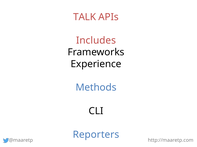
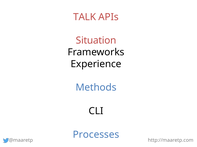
Includes: Includes -> Situation
Reporters: Reporters -> Processes
